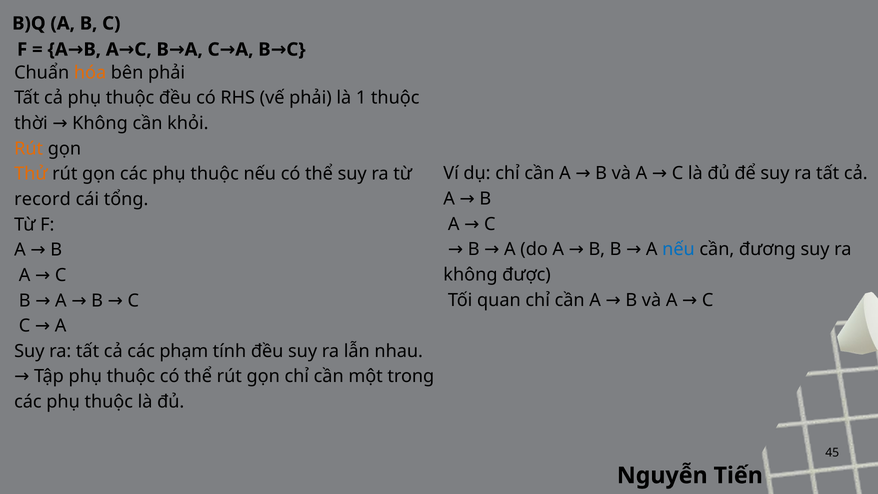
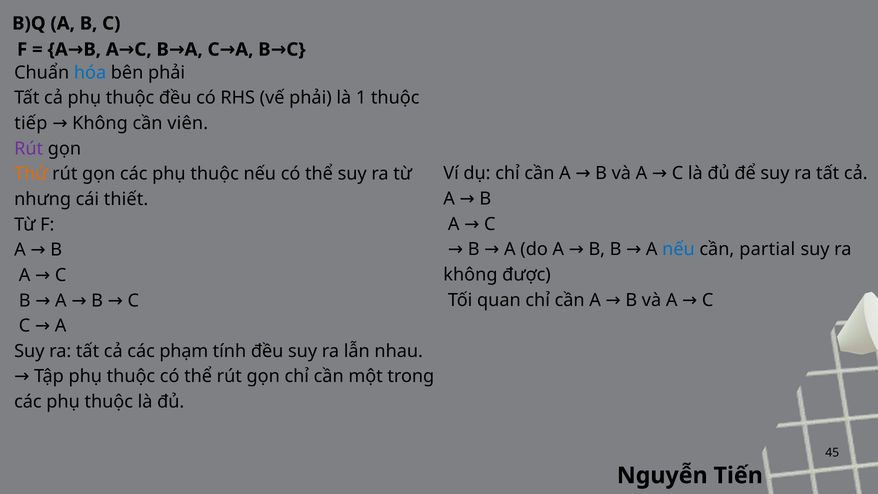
hóa colour: orange -> blue
thời: thời -> tiếp
khỏi: khỏi -> viên
Rút at (29, 149) colour: orange -> purple
record: record -> nhưng
tổng: tổng -> thiết
đương: đương -> partial
